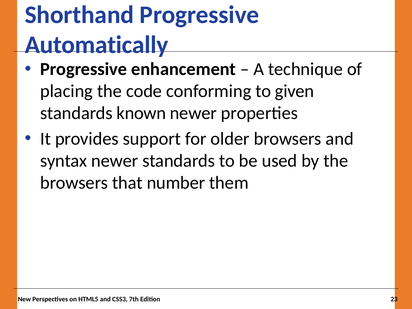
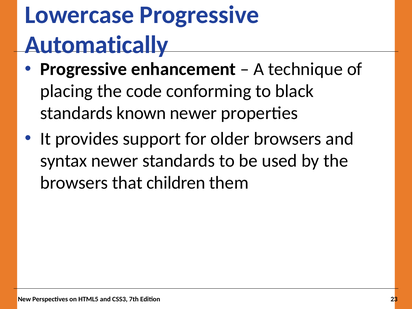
Shorthand: Shorthand -> Lowercase
given: given -> black
number: number -> children
